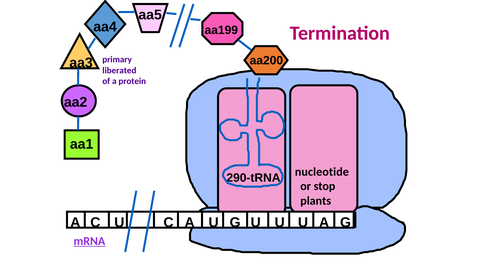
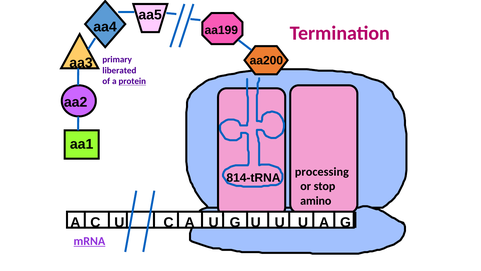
protein underline: none -> present
nucleotide: nucleotide -> processing
290-tRNA: 290-tRNA -> 814-tRNA
plants: plants -> amino
